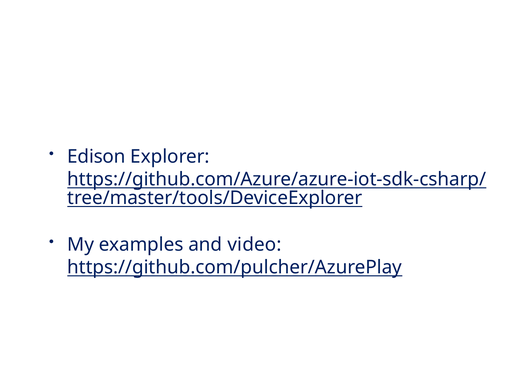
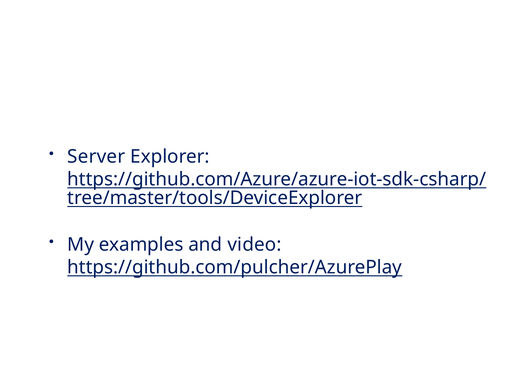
Edison: Edison -> Server
